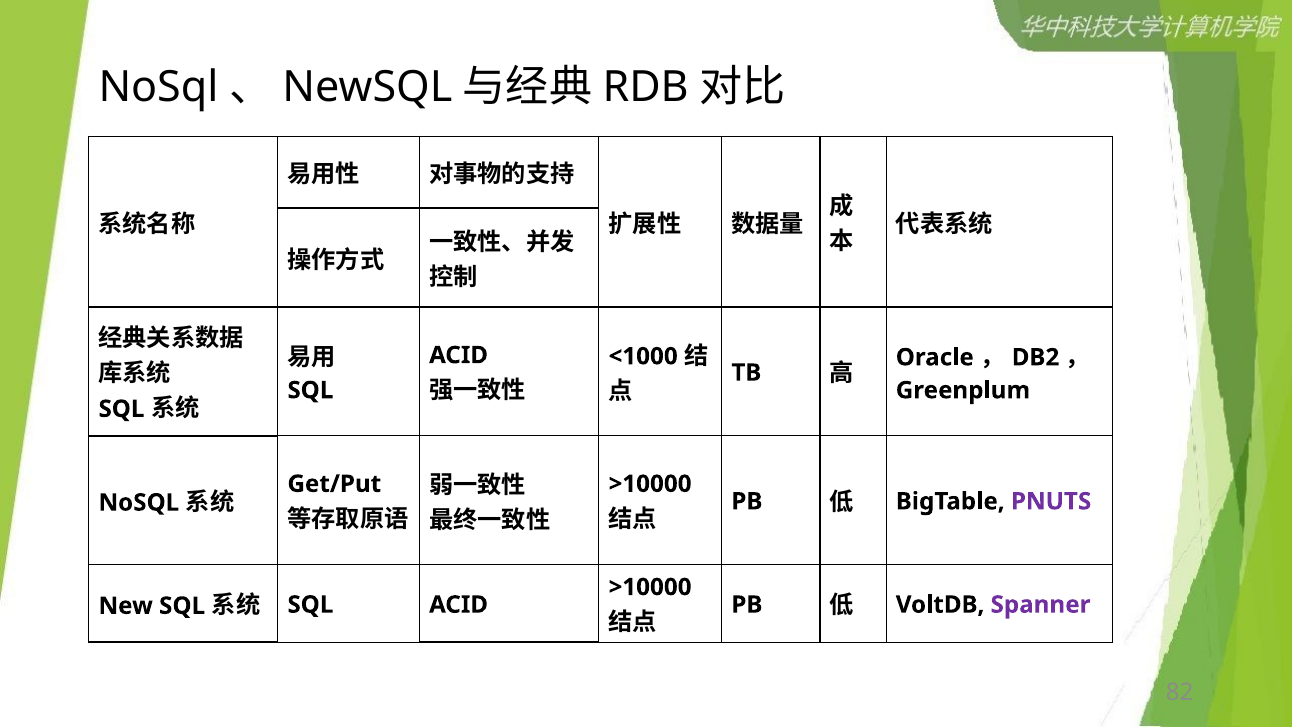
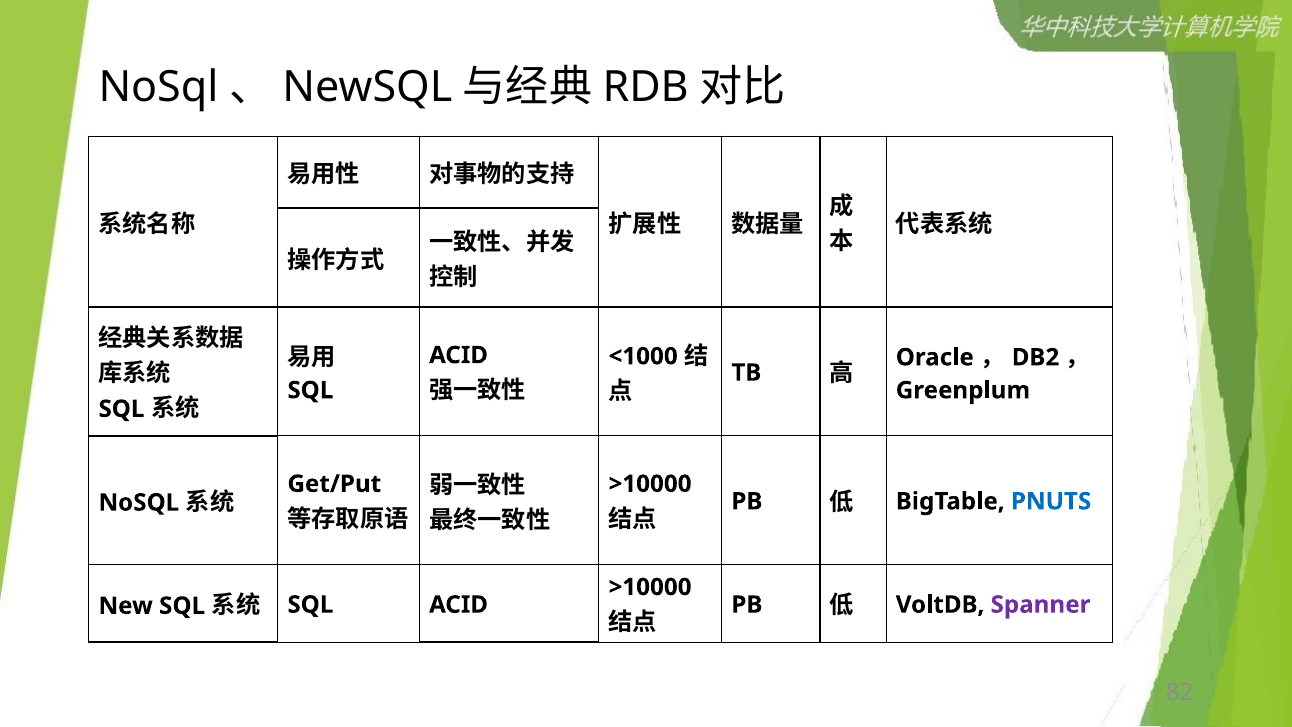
PNUTS colour: purple -> blue
